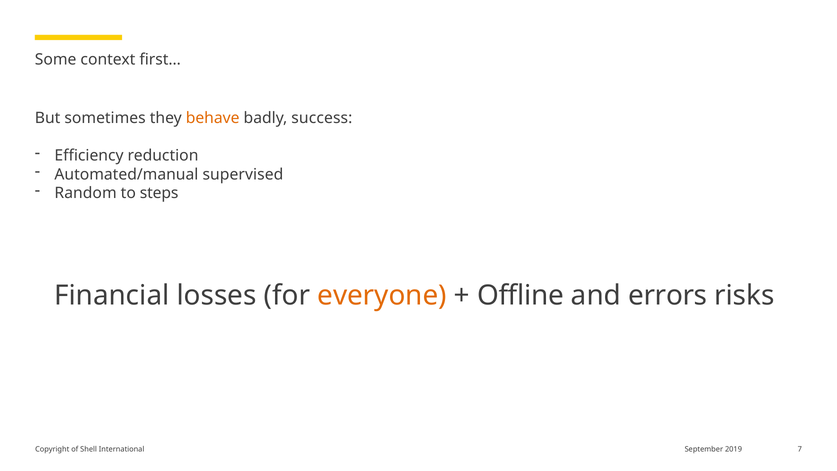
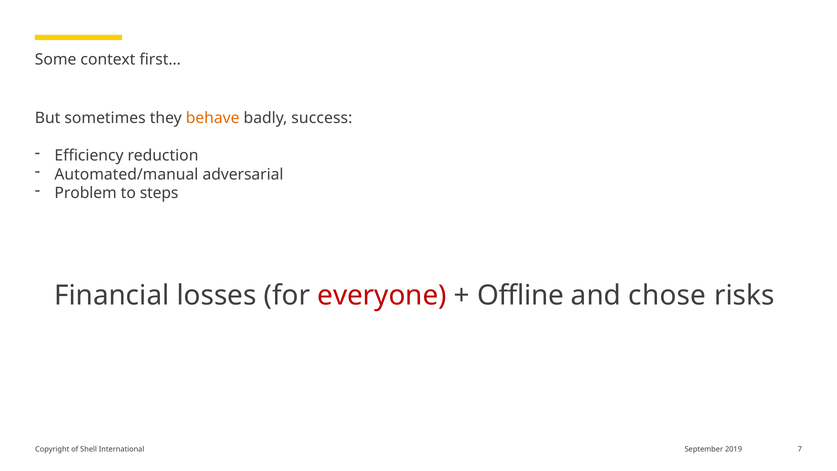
supervised: supervised -> adversarial
Random: Random -> Problem
everyone colour: orange -> red
errors: errors -> chose
